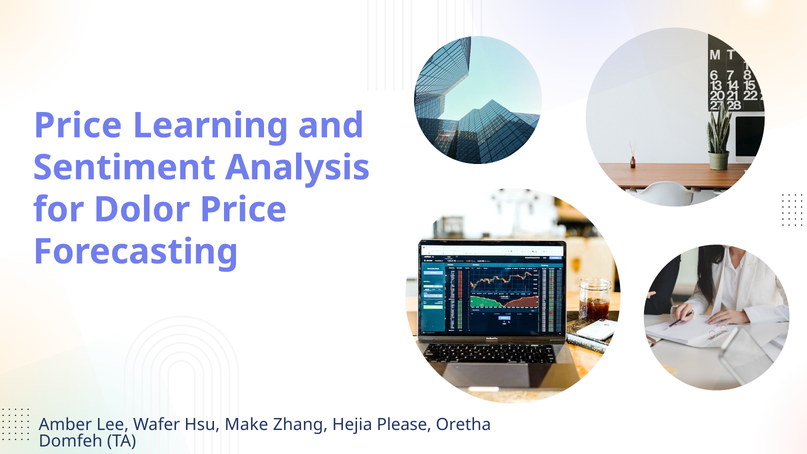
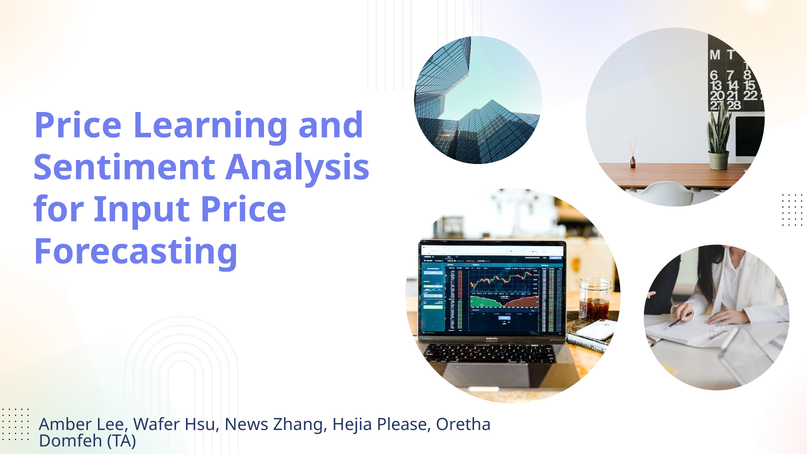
Dolor: Dolor -> Input
Make: Make -> News
